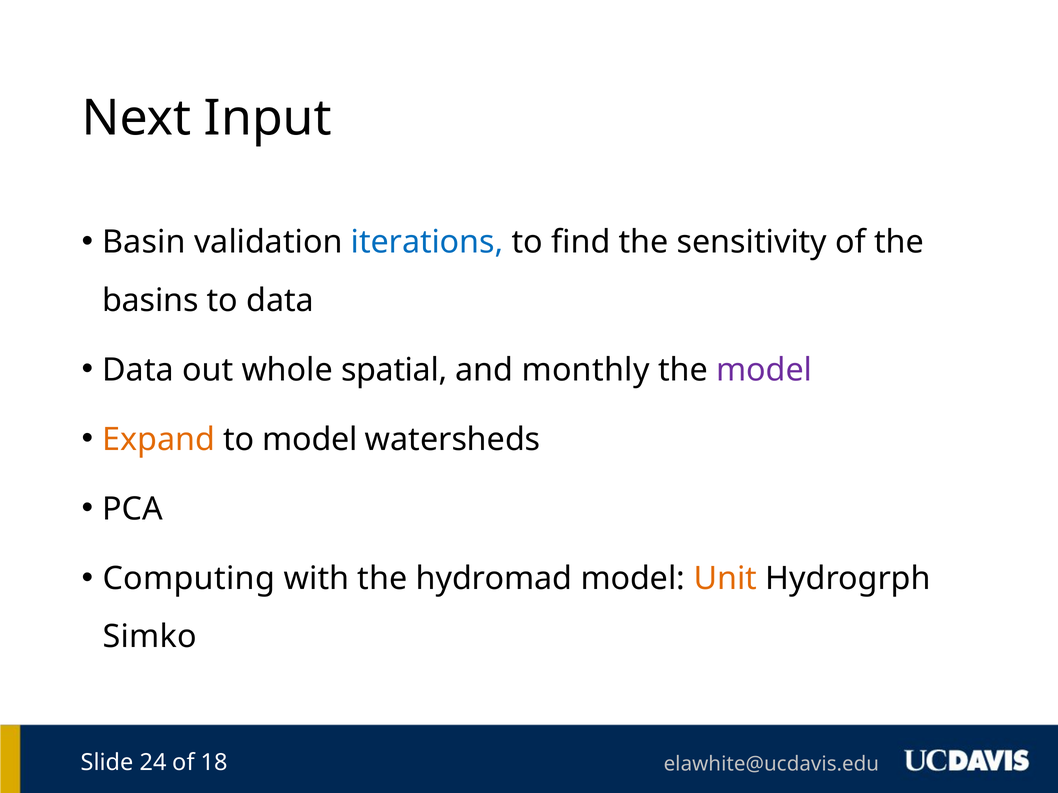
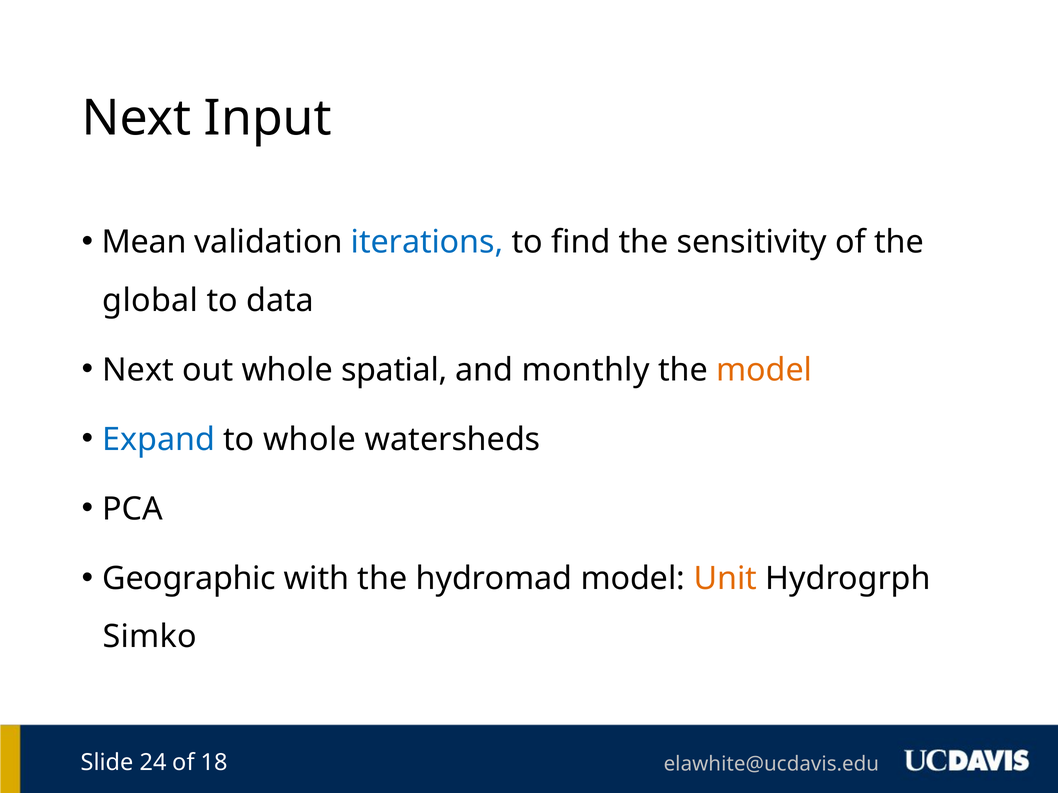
Basin: Basin -> Mean
basins: basins -> global
Data at (138, 370): Data -> Next
model at (764, 370) colour: purple -> orange
Expand colour: orange -> blue
to model: model -> whole
Computing: Computing -> Geographic
